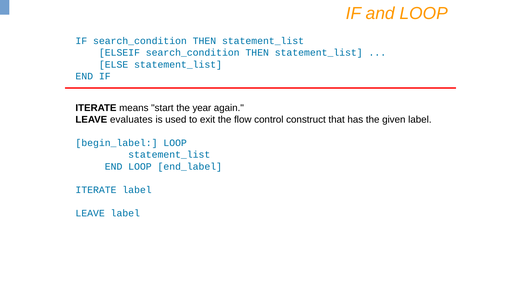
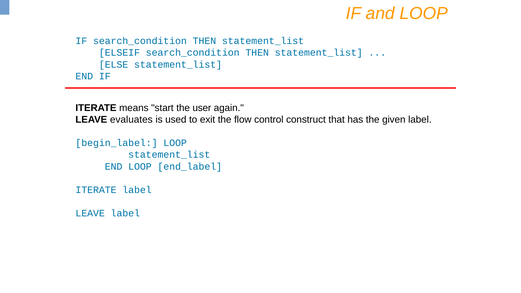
year: year -> user
